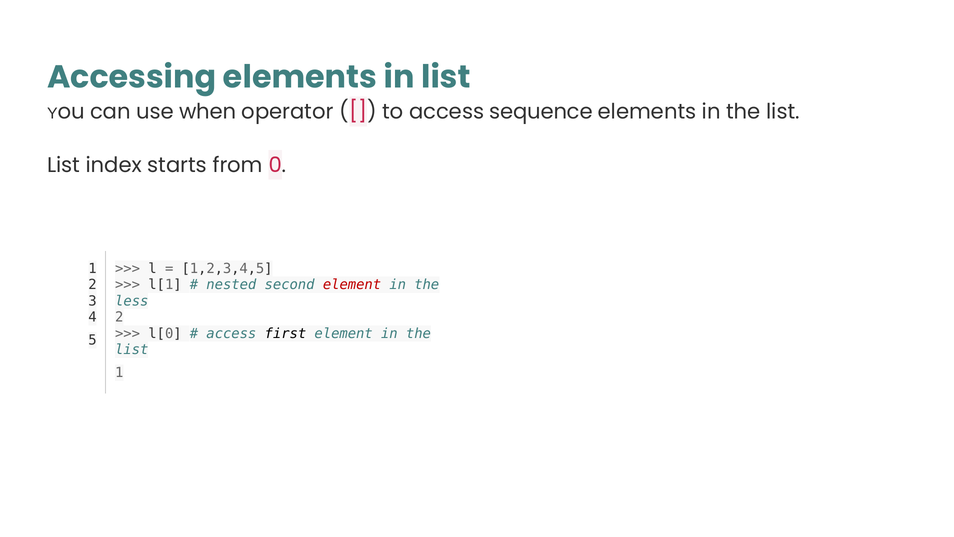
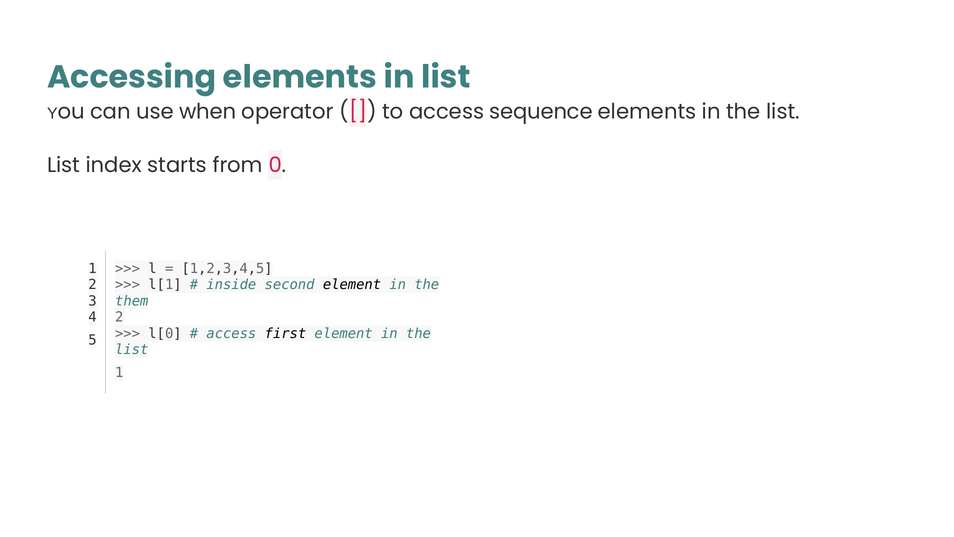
nested: nested -> inside
element at (352, 285) colour: red -> black
less: less -> them
